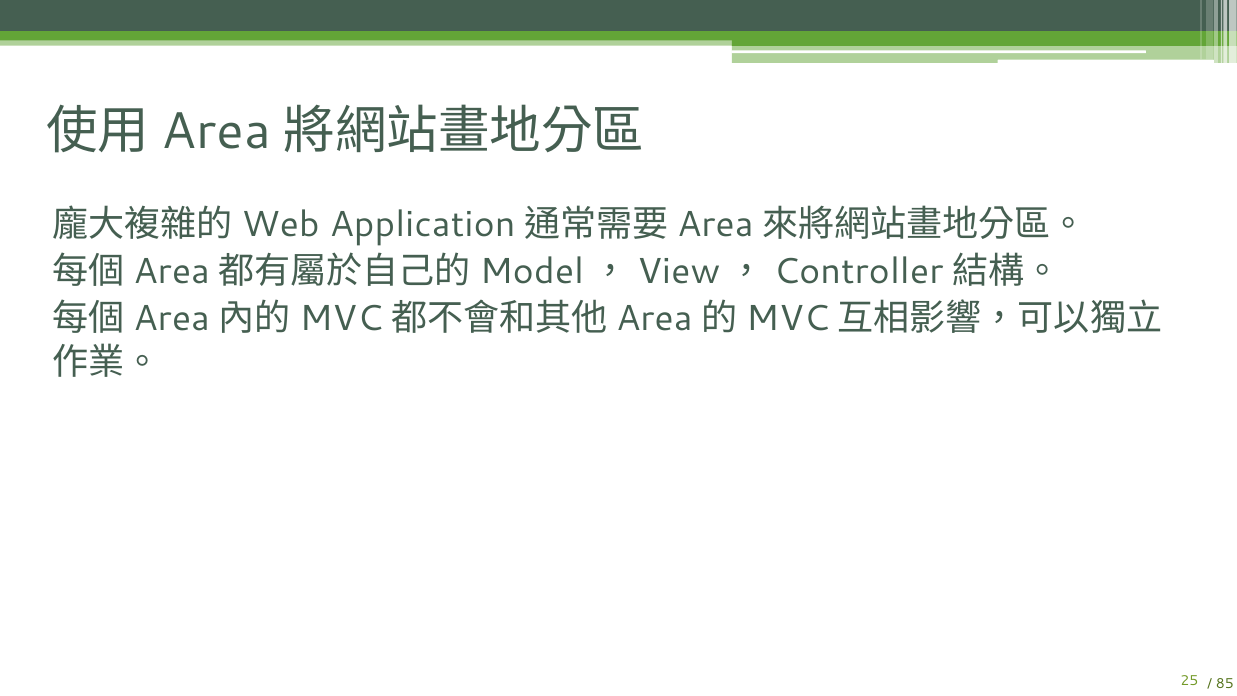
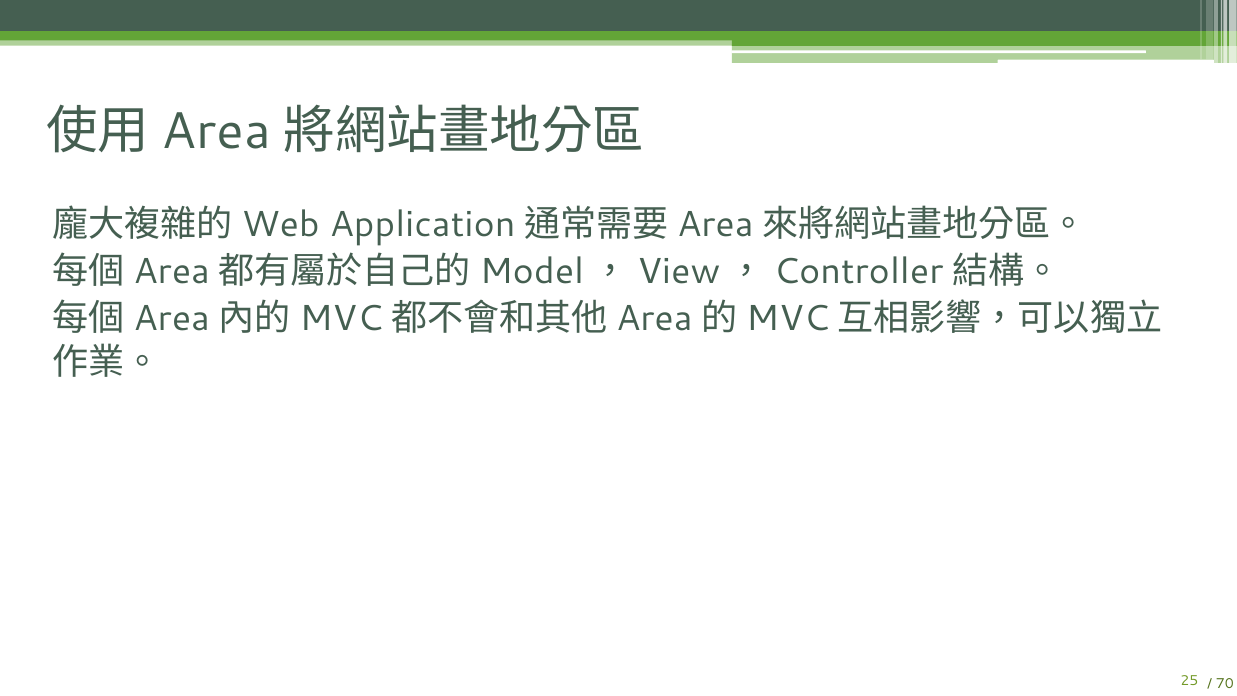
85: 85 -> 70
